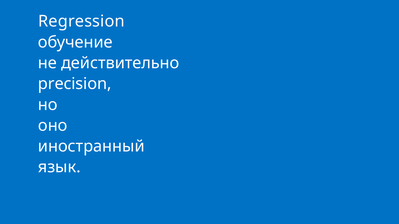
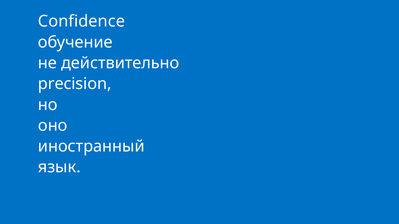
Regression: Regression -> Confidence
